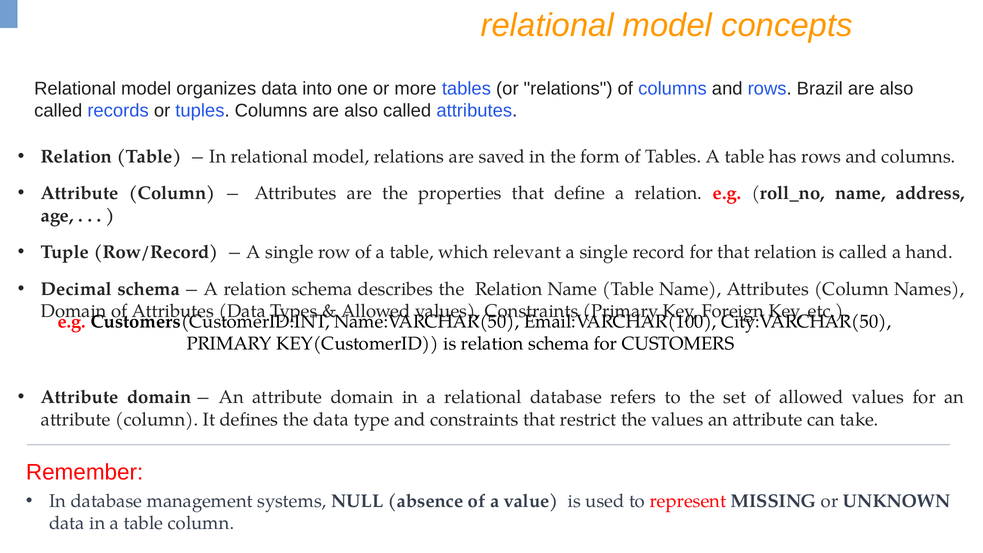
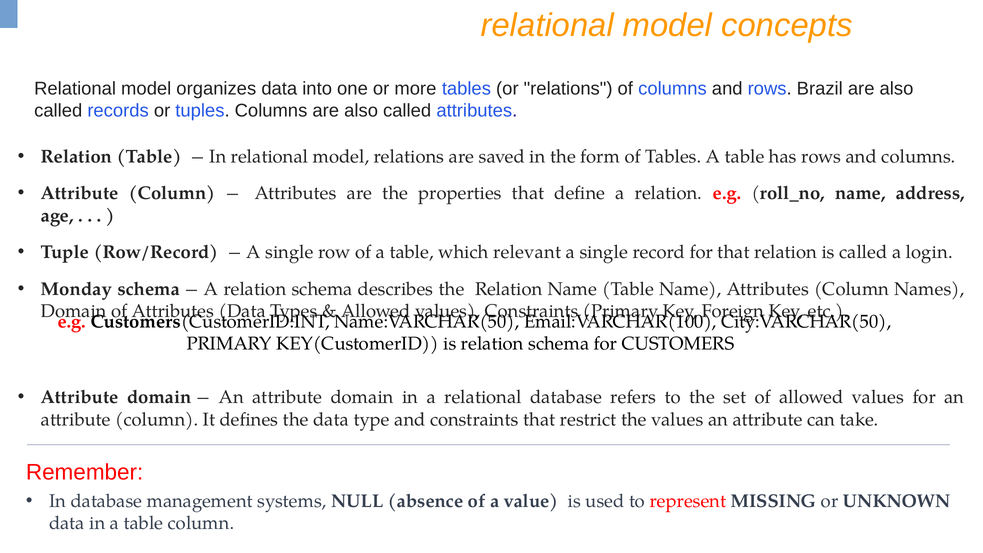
hand: hand -> login
Decimal: Decimal -> Monday
